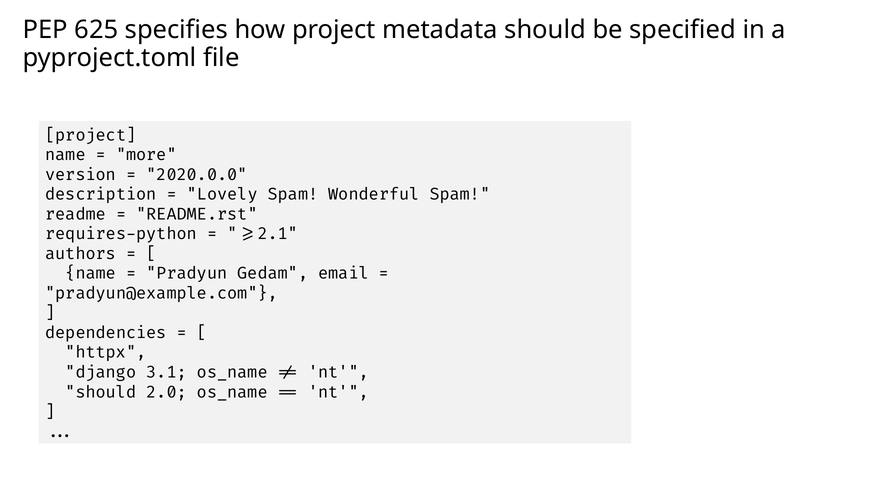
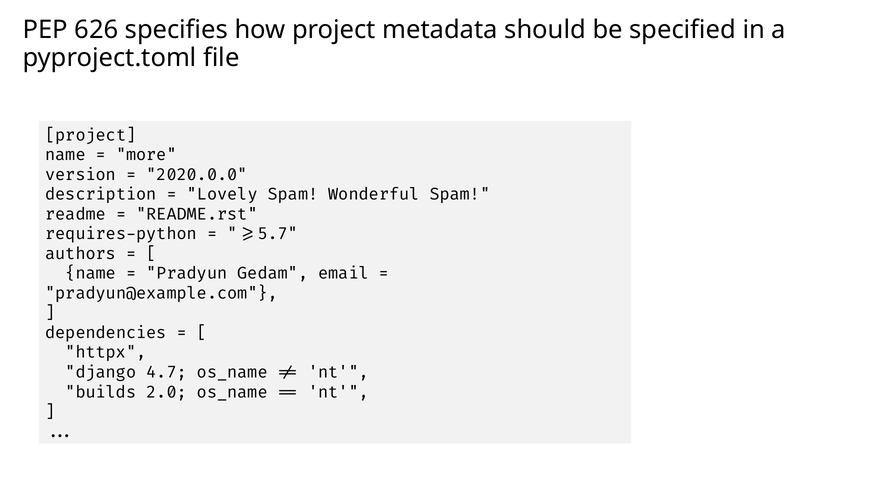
625: 625 -> 626
>=2.1: >=2.1 -> >=5.7
django>3.1: django>3.1 -> django>4.7
should>2.0: should>2.0 -> builds>2.0
